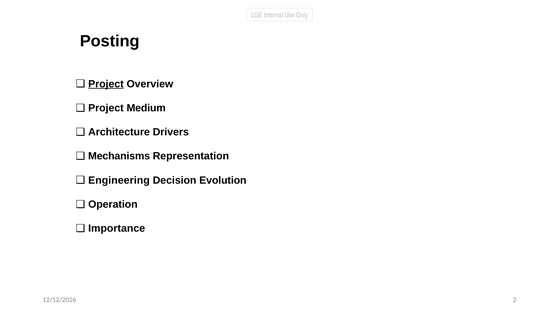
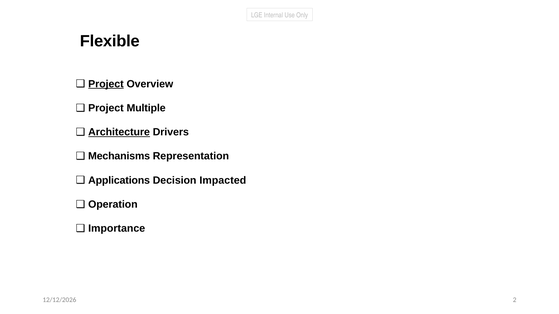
Posting: Posting -> Flexible
Medium: Medium -> Multiple
Architecture underline: none -> present
Engineering: Engineering -> Applications
Evolution: Evolution -> Impacted
